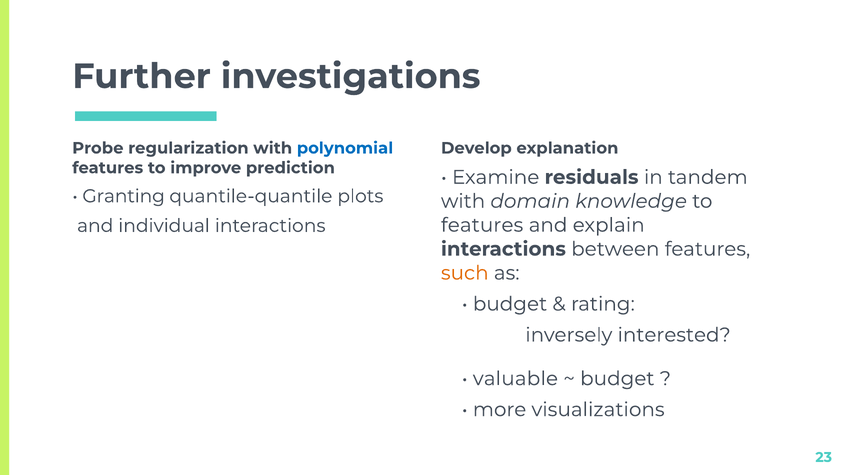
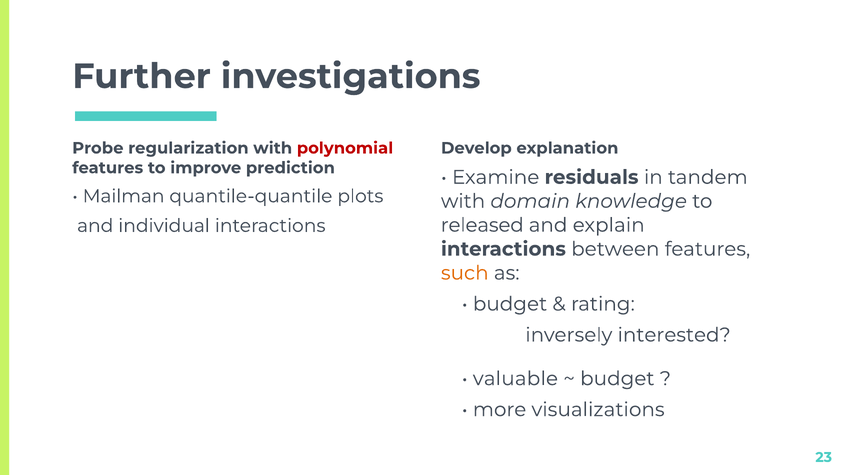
polynomial colour: blue -> red
Granting: Granting -> Mailman
features at (482, 225): features -> released
